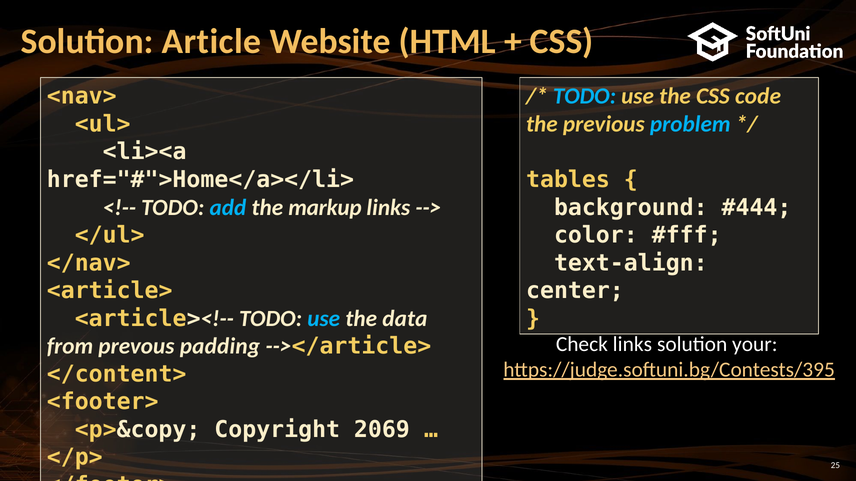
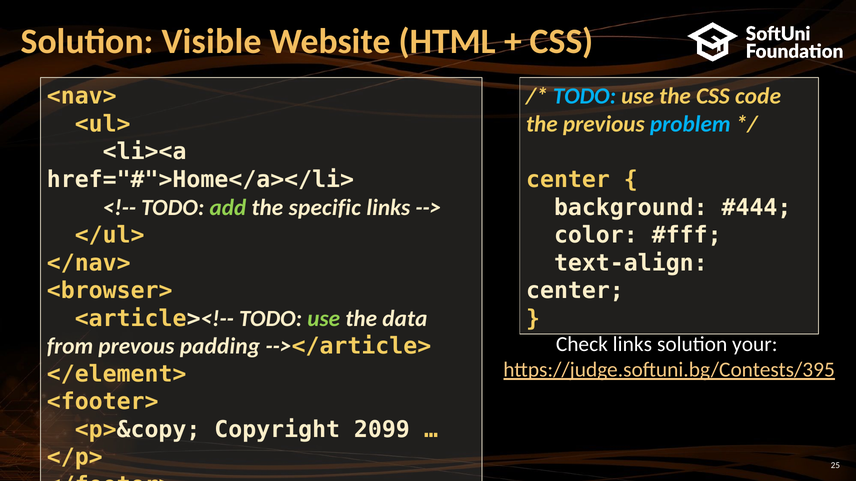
Article: Article -> Visible
tables at (568, 180): tables -> center
add colour: light blue -> light green
markup: markup -> specific
<article>: <article> -> <browser>
use at (324, 319) colour: light blue -> light green
</content>: </content> -> </element>
2069: 2069 -> 2099
